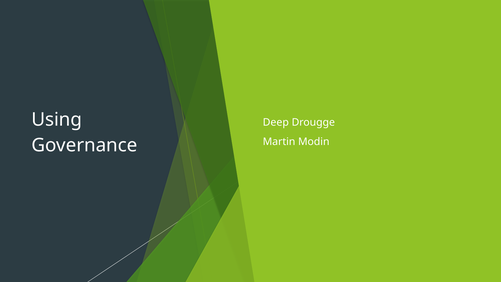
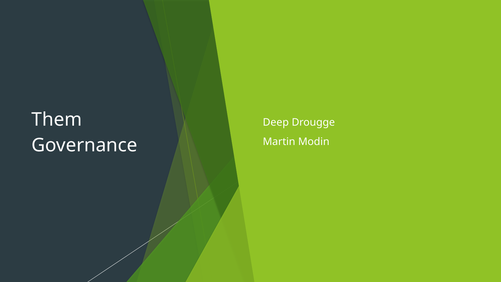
Using: Using -> Them
